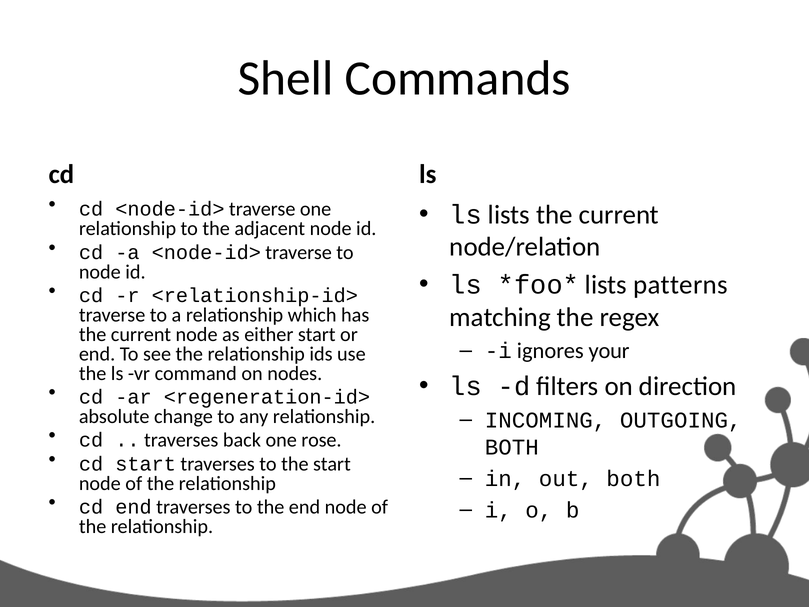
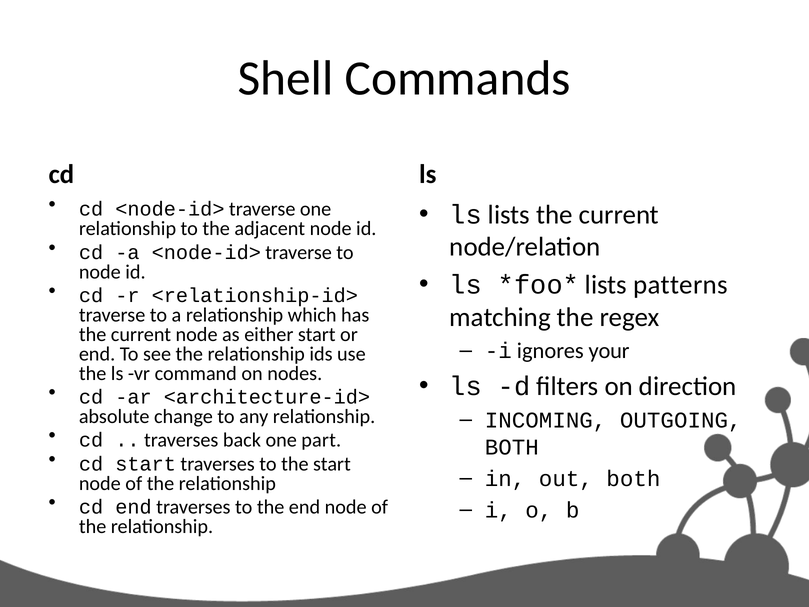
<regeneration-id>: <regeneration-id> -> <architecture-id>
rose: rose -> part
